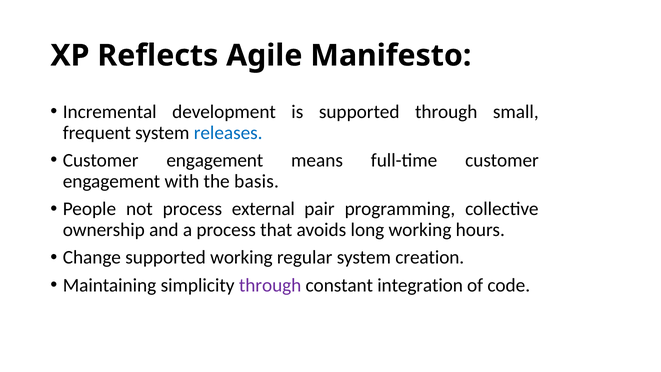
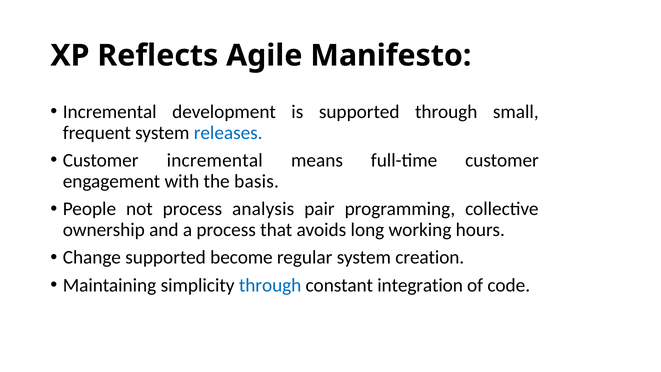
engagement at (215, 160): engagement -> incremental
external: external -> analysis
supported working: working -> become
through at (270, 285) colour: purple -> blue
